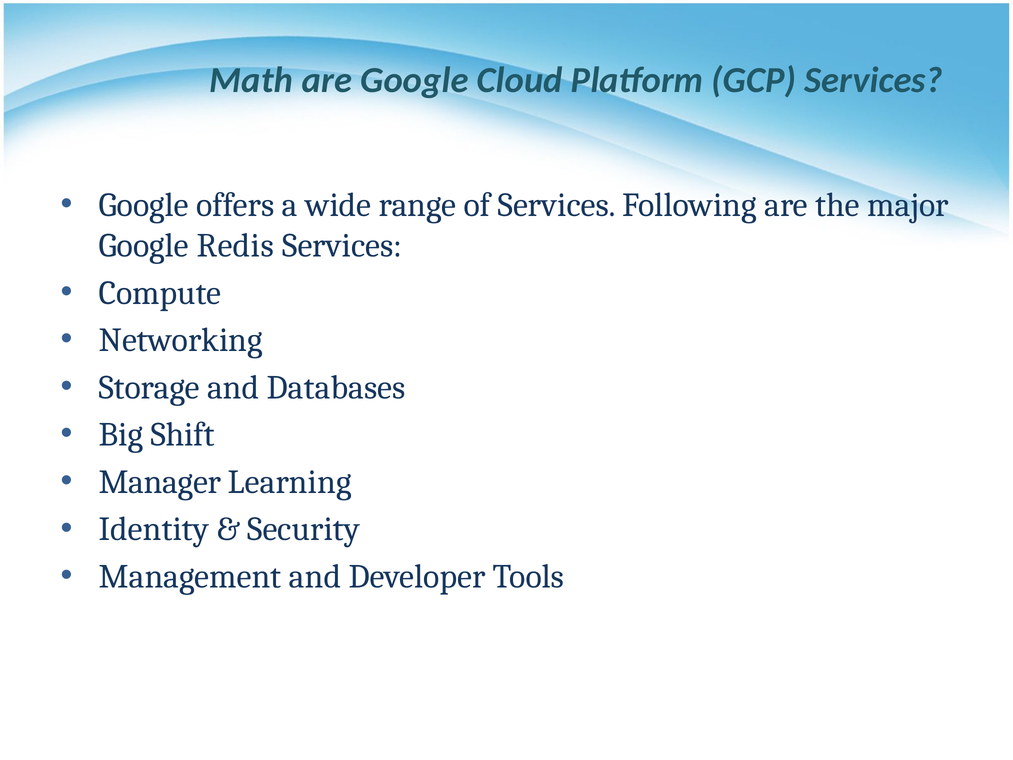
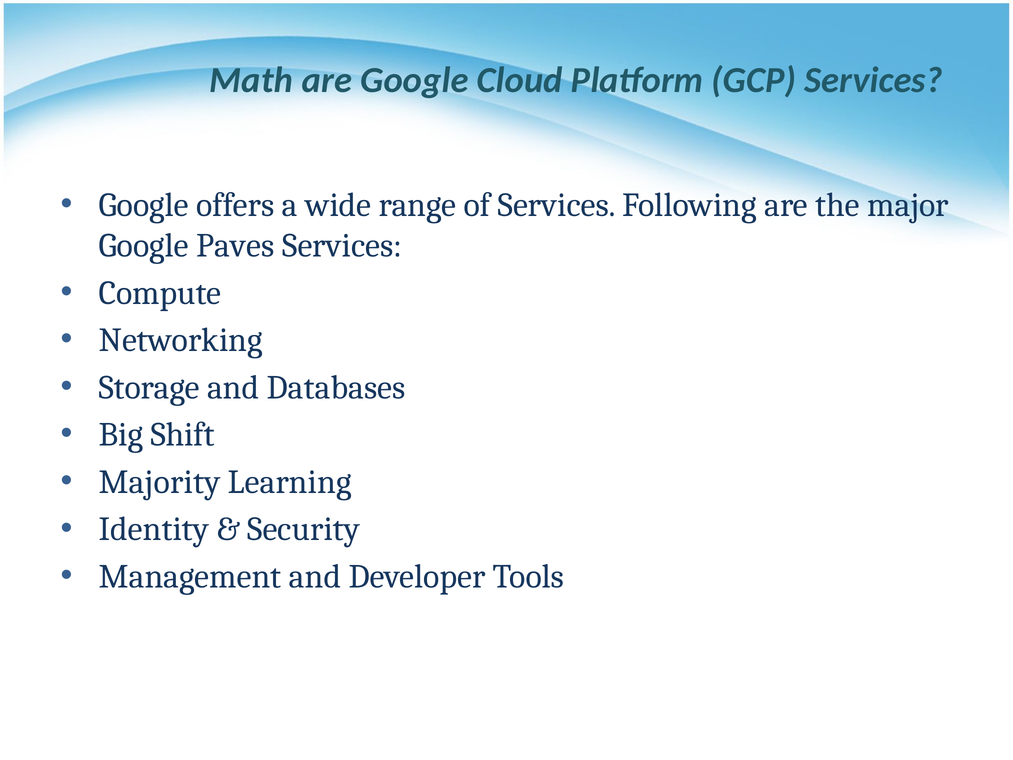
Redis: Redis -> Paves
Manager: Manager -> Majority
